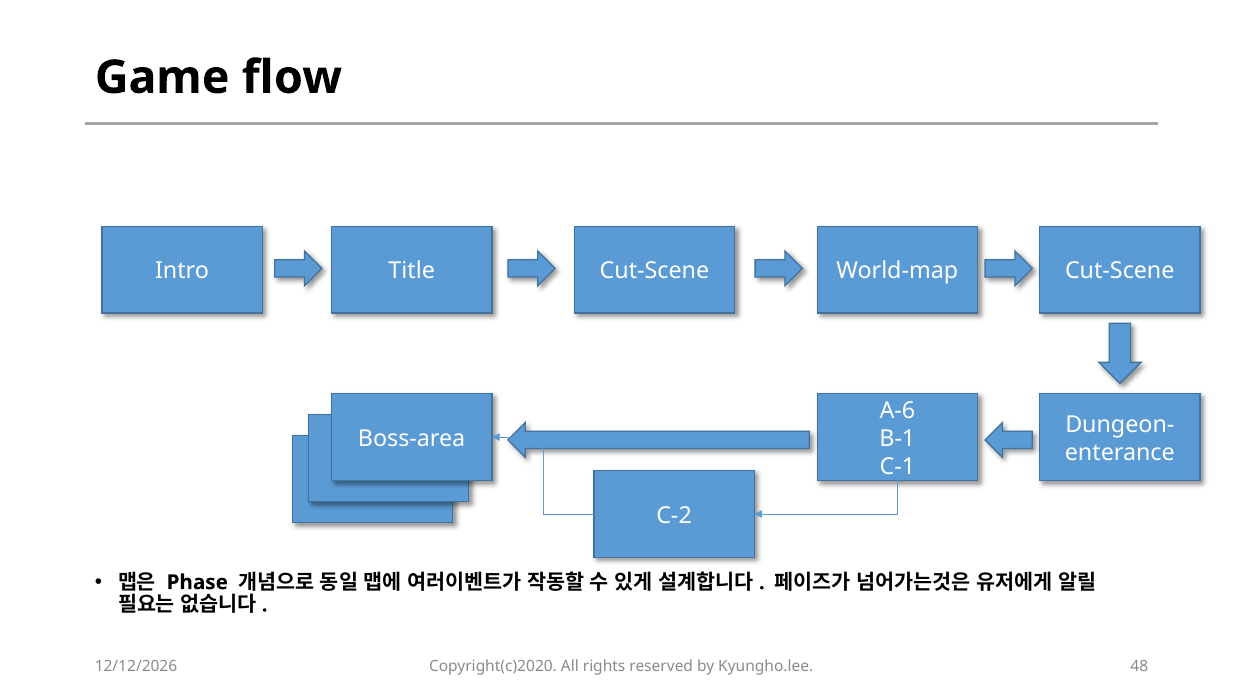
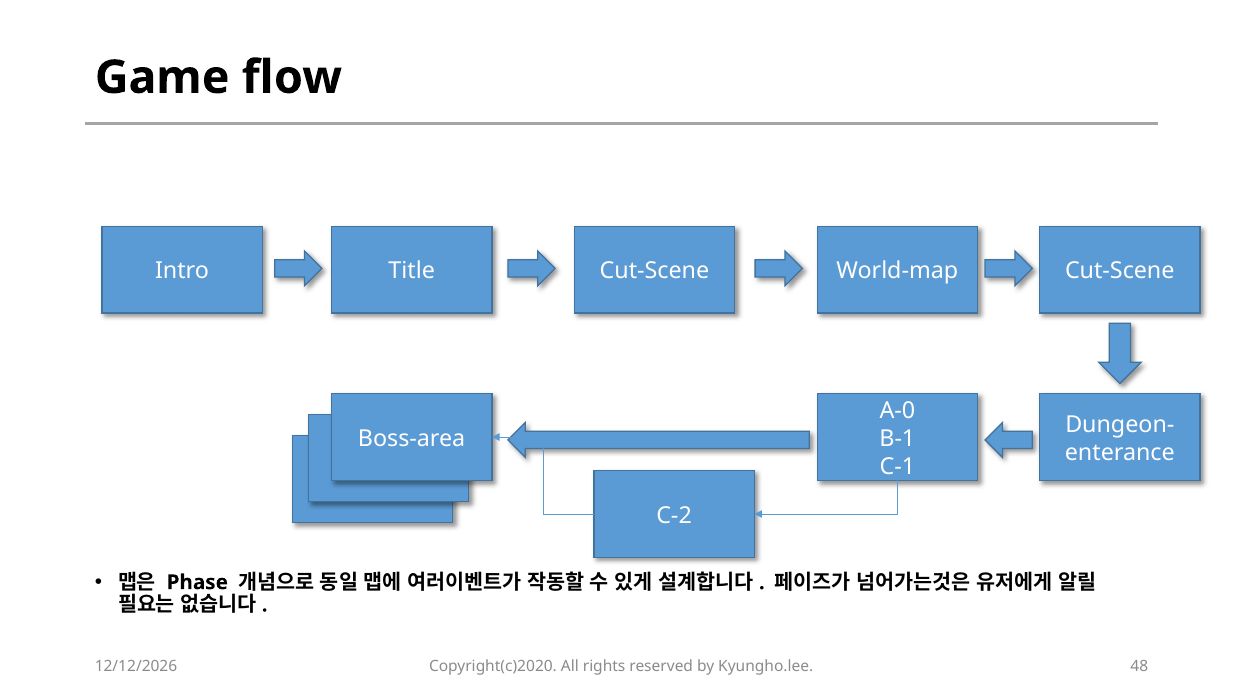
A-6: A-6 -> A-0
